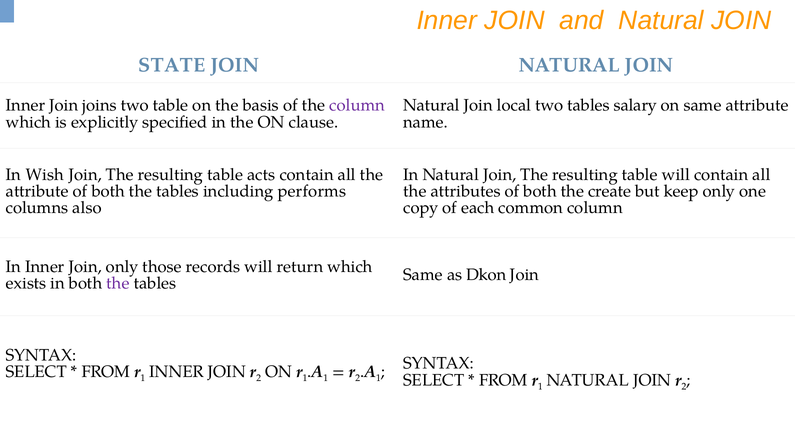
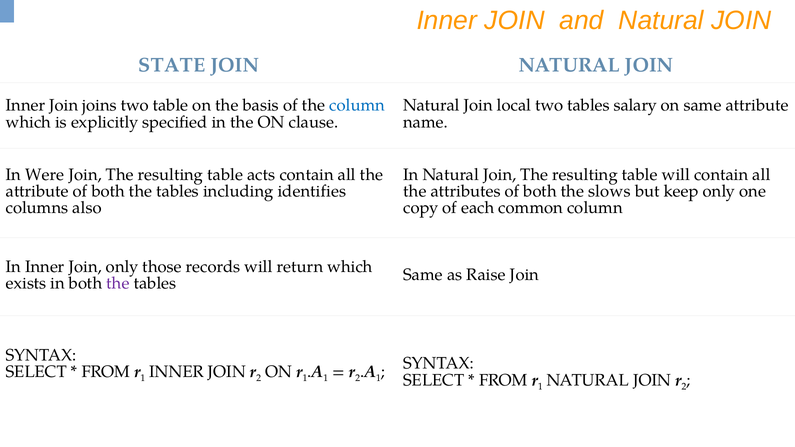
column at (357, 105) colour: purple -> blue
Wish: Wish -> Were
performs: performs -> identifies
create: create -> slows
Dkon: Dkon -> Raise
